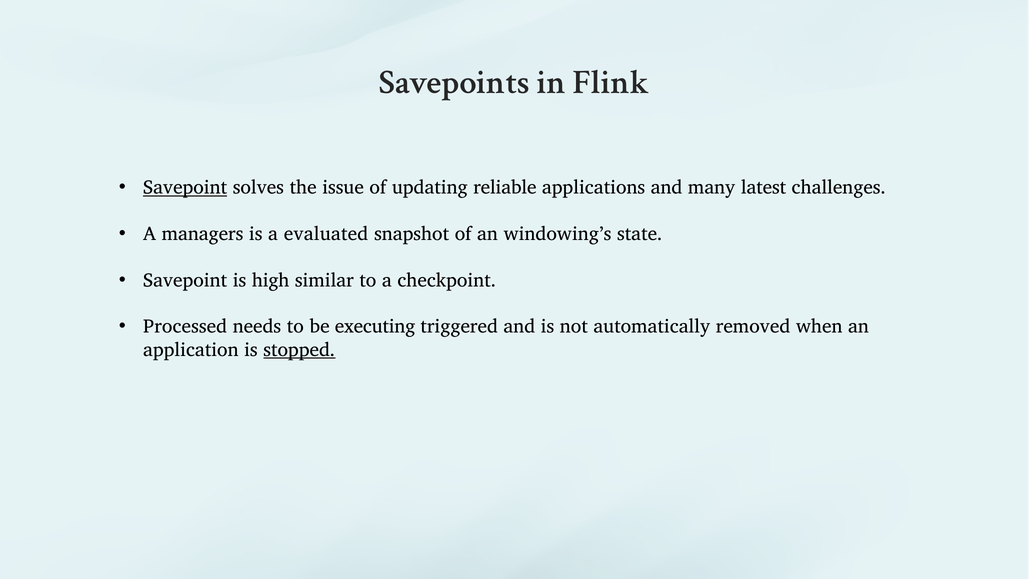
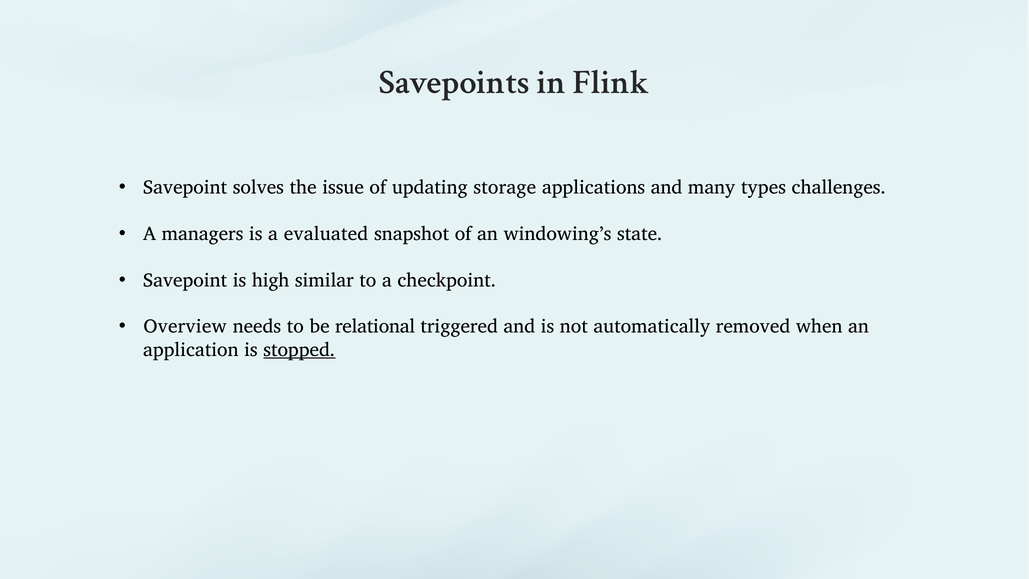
Savepoint at (185, 188) underline: present -> none
reliable: reliable -> storage
latest: latest -> types
Processed: Processed -> Overview
executing: executing -> relational
